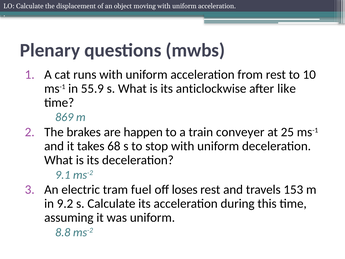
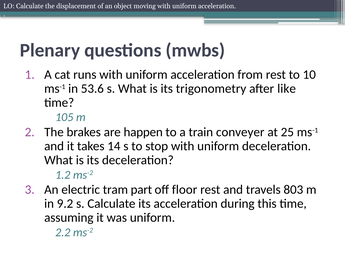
55.9: 55.9 -> 53.6
anticlockwise: anticlockwise -> trigonometry
869: 869 -> 105
68: 68 -> 14
9.1: 9.1 -> 1.2
fuel: fuel -> part
loses: loses -> floor
153: 153 -> 803
8.8: 8.8 -> 2.2
